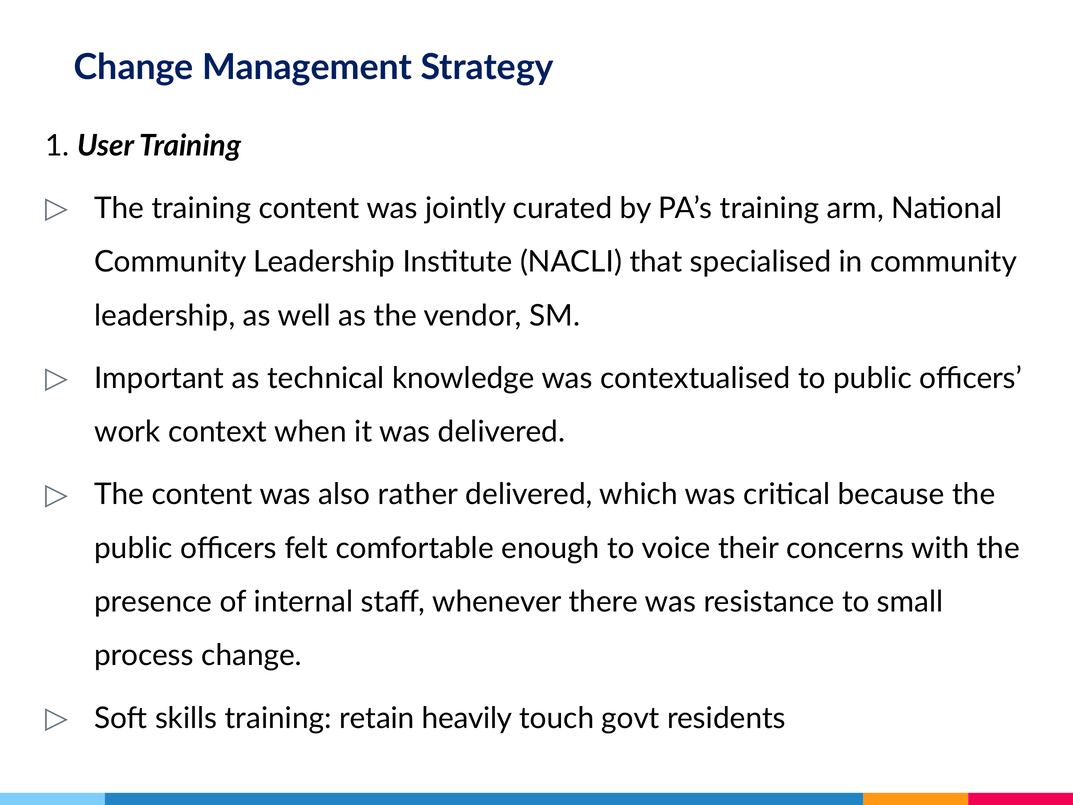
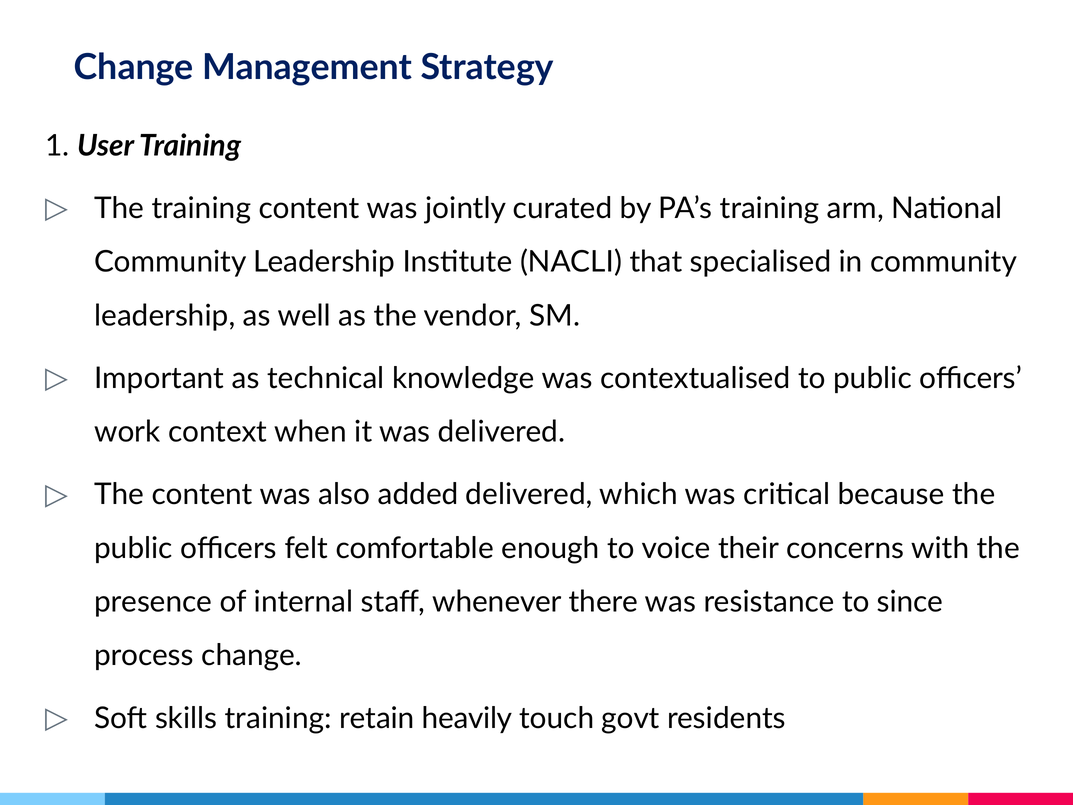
rather: rather -> added
small: small -> since
